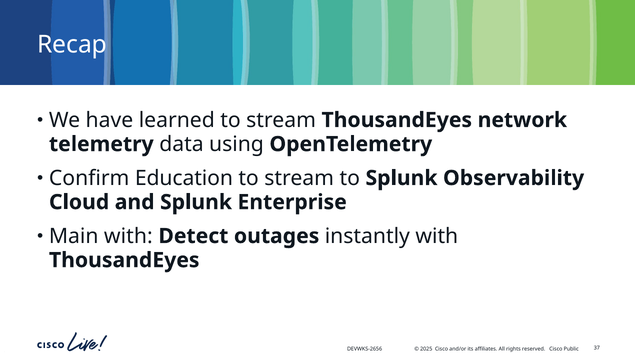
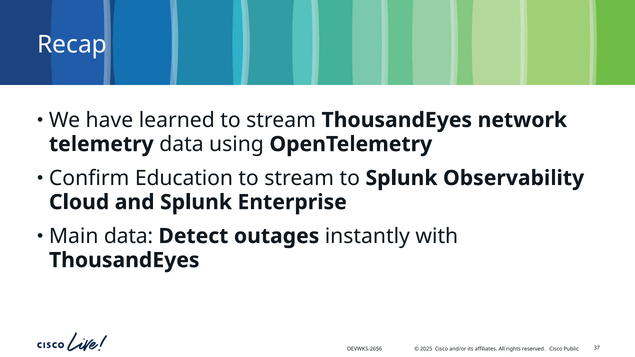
Main with: with -> data
